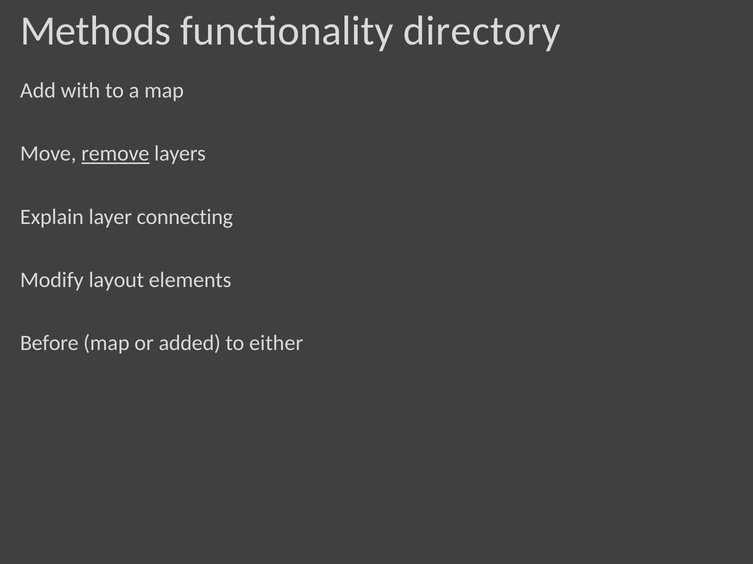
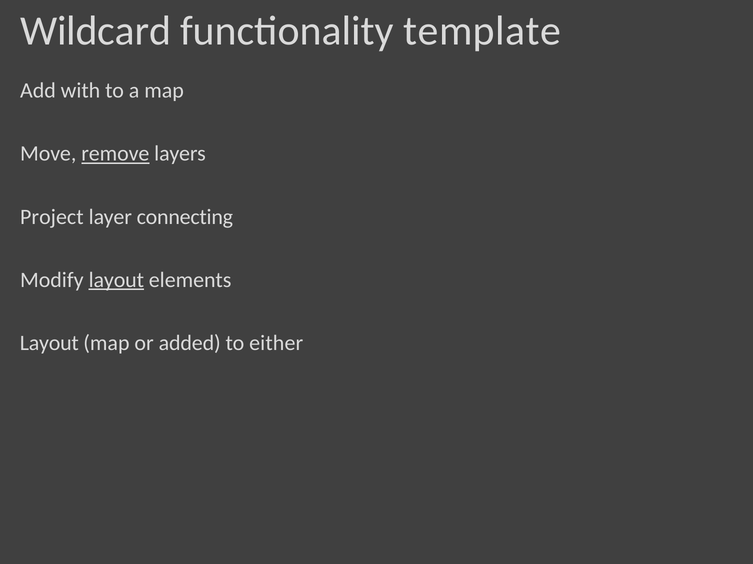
Methods: Methods -> Wildcard
directory: directory -> template
Explain: Explain -> Project
layout at (116, 280) underline: none -> present
Before at (49, 343): Before -> Layout
